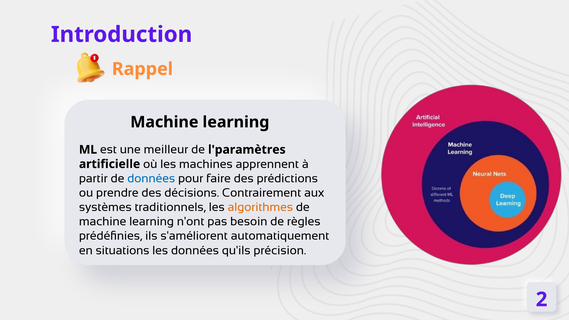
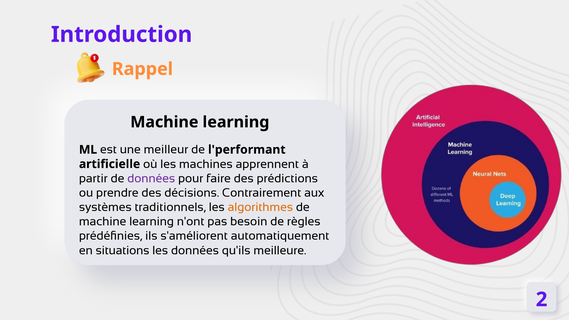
l'paramètres: l'paramètres -> l'performant
données at (151, 178) colour: blue -> purple
précision: précision -> meilleure
